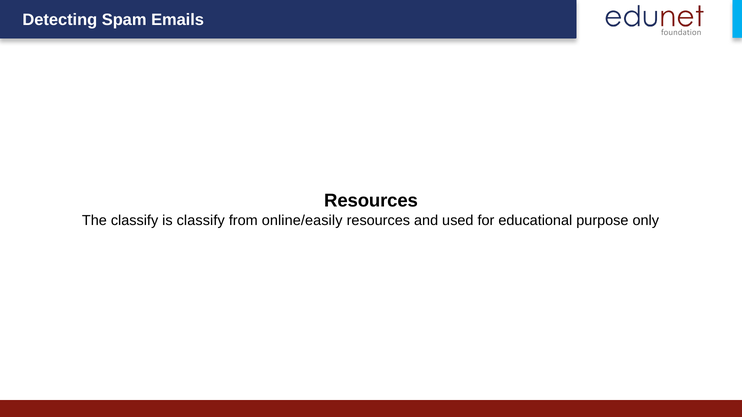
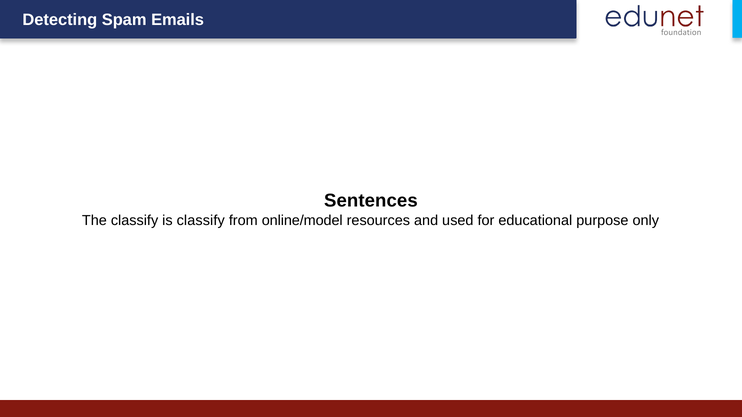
Resources at (371, 201): Resources -> Sentences
online/easily: online/easily -> online/model
